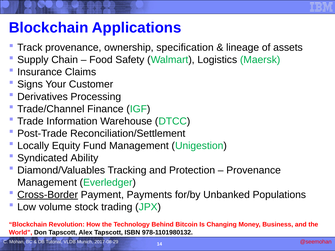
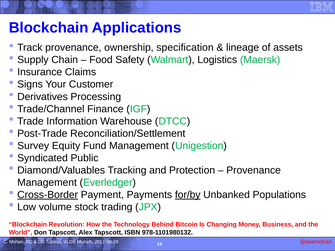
Locally: Locally -> Survey
Ability: Ability -> Public
for/by underline: none -> present
